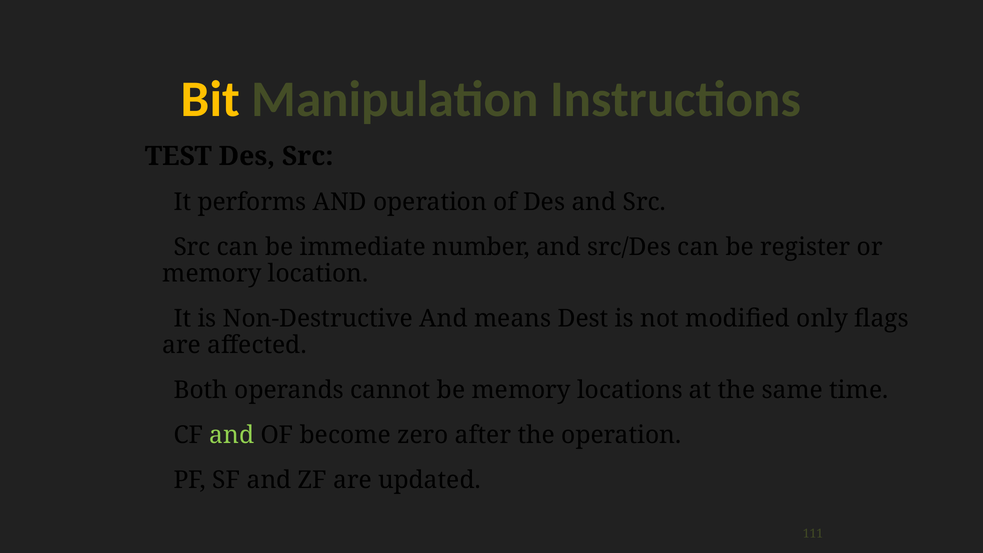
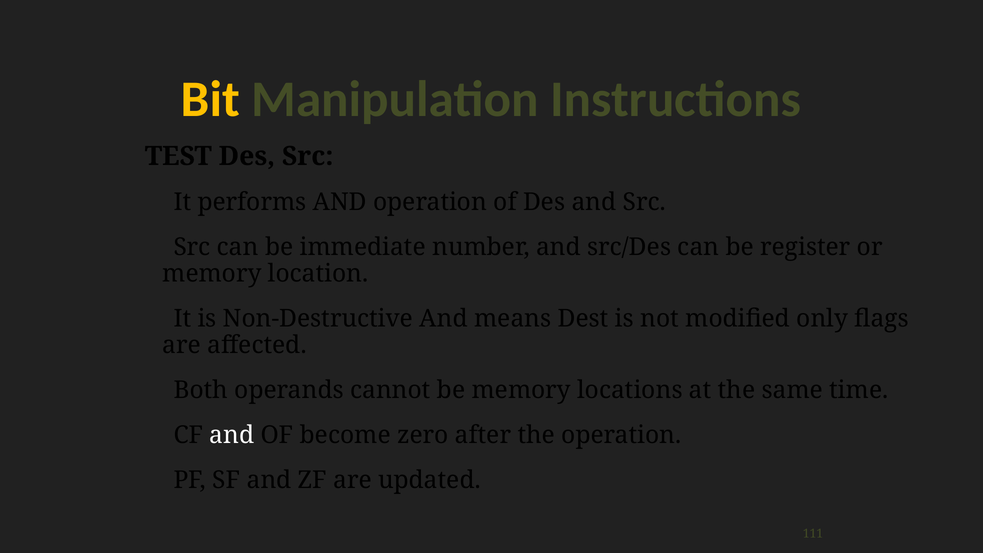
and at (232, 435) colour: light green -> white
